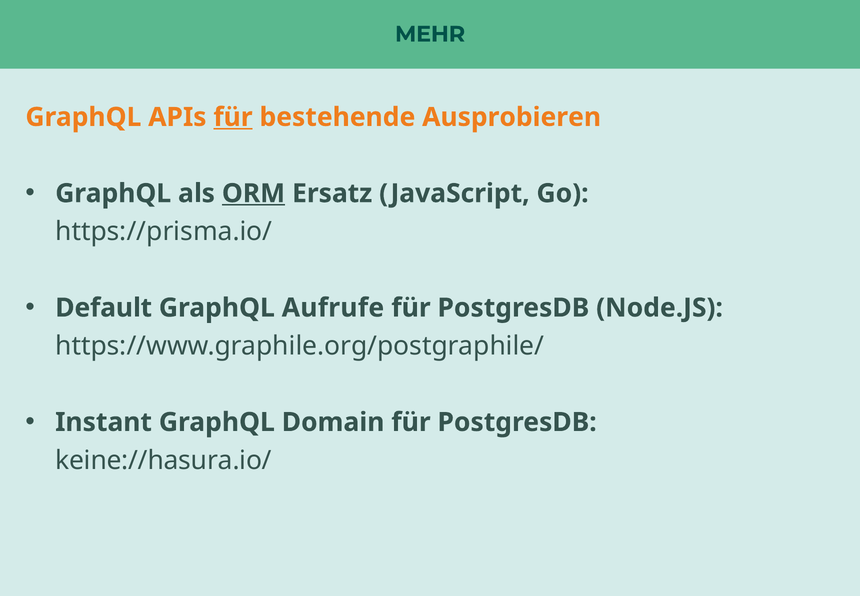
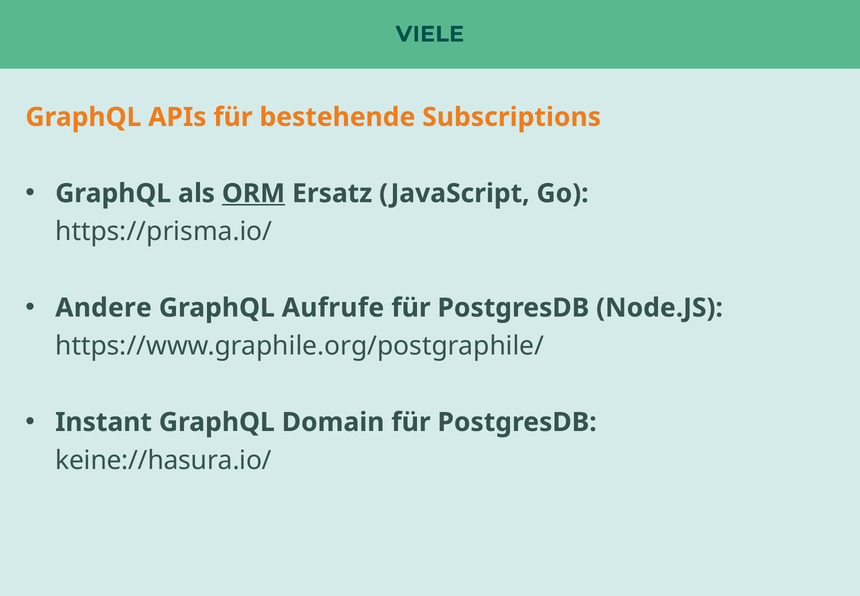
MEHR: MEHR -> VIELE
für at (233, 117) underline: present -> none
Ausprobieren: Ausprobieren -> Subscriptions
Default: Default -> Andere
